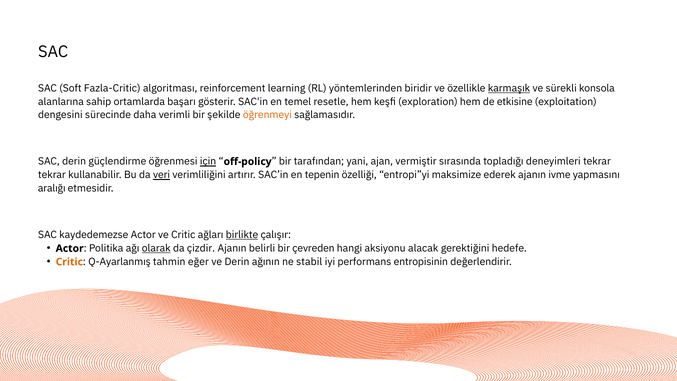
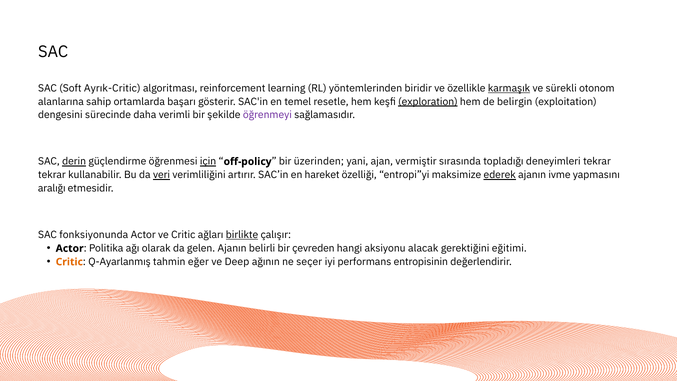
Fazla-Critic: Fazla-Critic -> Ayrık-Critic
konsola: konsola -> otonom
exploration underline: none -> present
etkisine: etkisine -> belirgin
öğrenmeyi colour: orange -> purple
derin at (74, 161) underline: none -> present
tarafından: tarafından -> üzerinden
tepenin: tepenin -> hareket
ederek underline: none -> present
kaydedemezse: kaydedemezse -> fonksiyonunda
olarak underline: present -> none
çizdir: çizdir -> gelen
hedefe: hedefe -> eğitimi
ve Derin: Derin -> Deep
stabil: stabil -> seçer
